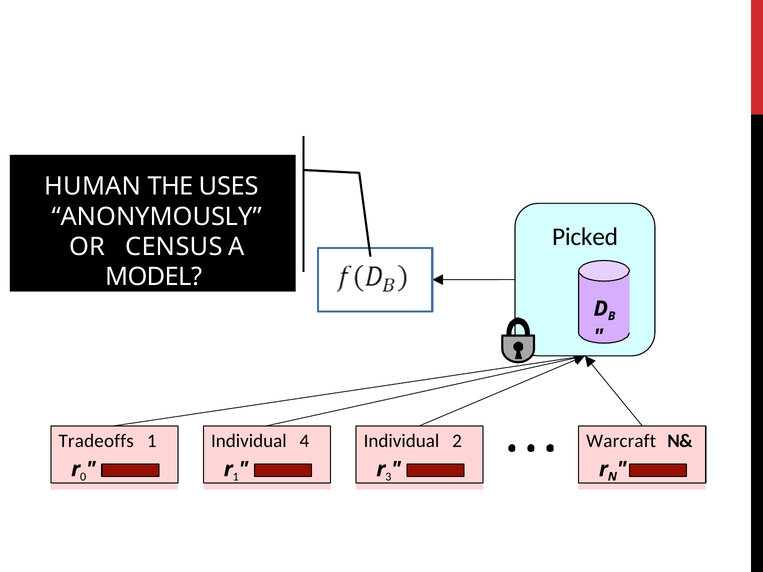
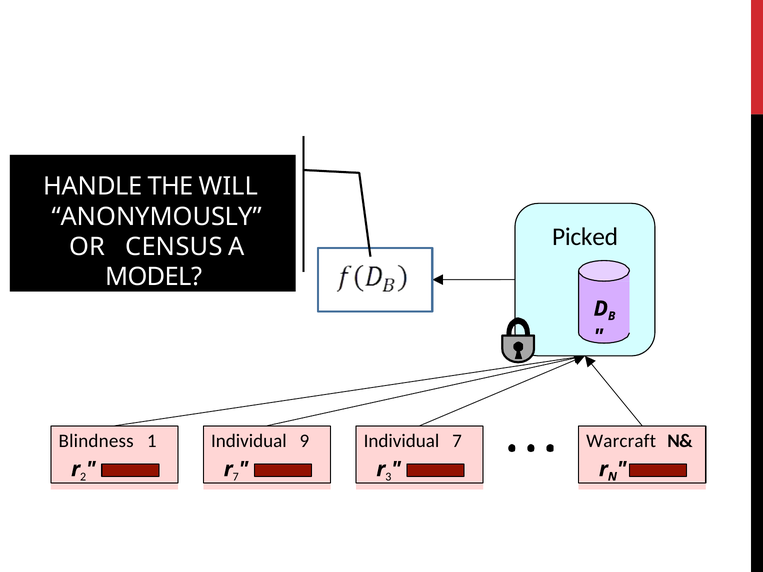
HUMAN: HUMAN -> HANDLE
USES: USES -> WILL
Tradeoffs: Tradeoffs -> Blindness
4: 4 -> 9
Individual 2: 2 -> 7
0: 0 -> 2
1 at (236, 477): 1 -> 7
